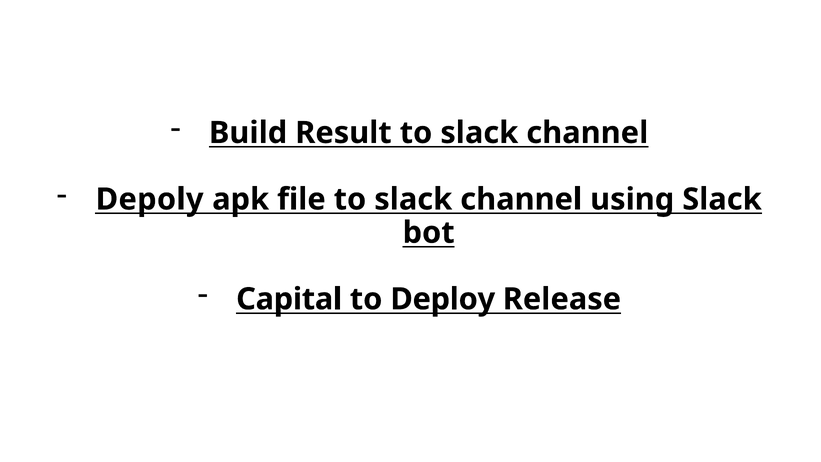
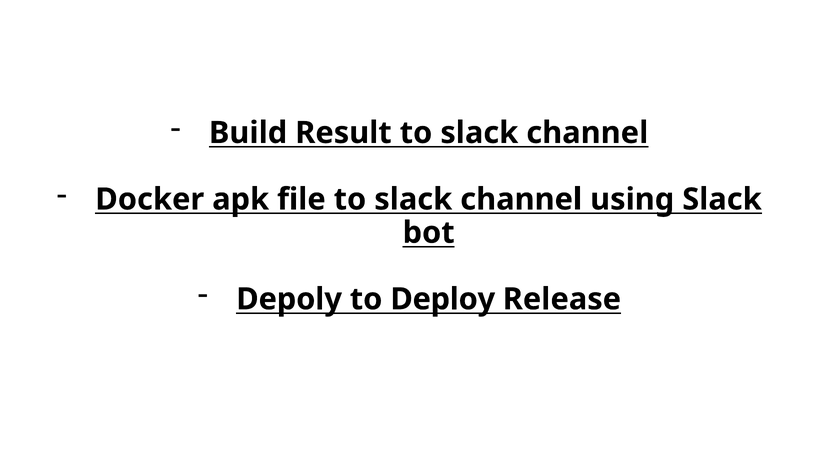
Depoly: Depoly -> Docker
Capital: Capital -> Depoly
